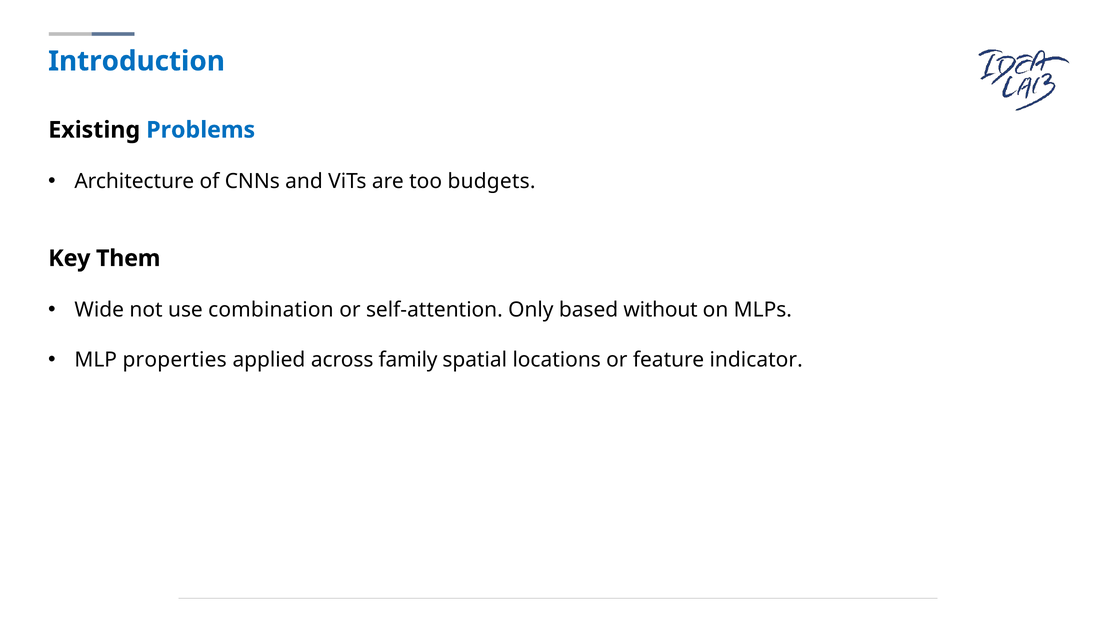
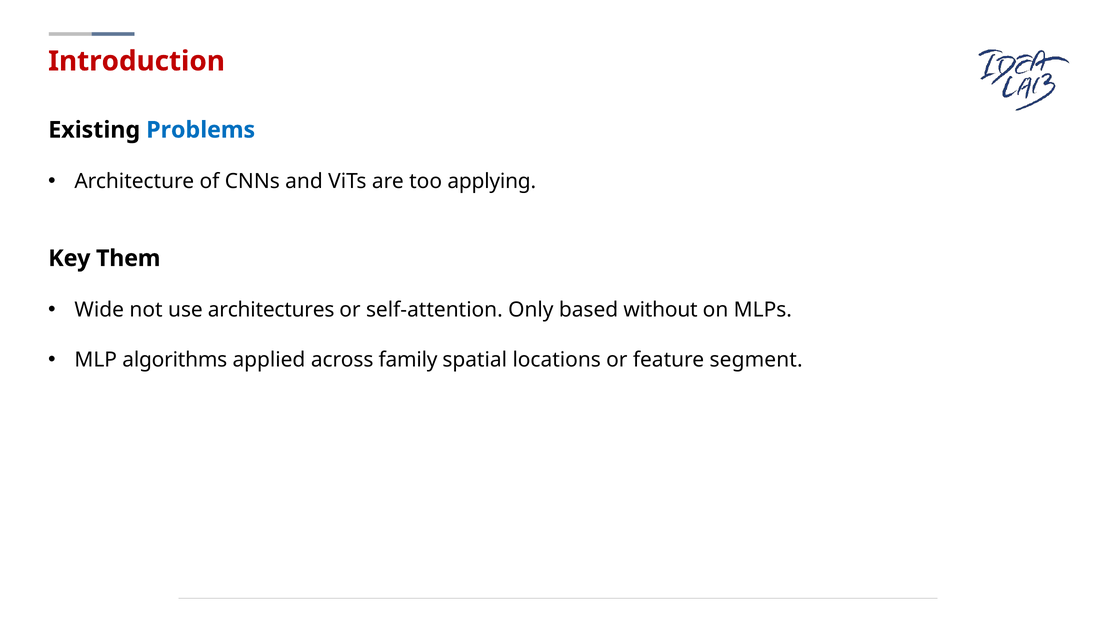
Introduction colour: blue -> red
budgets: budgets -> applying
combination: combination -> architectures
properties: properties -> algorithms
indicator: indicator -> segment
